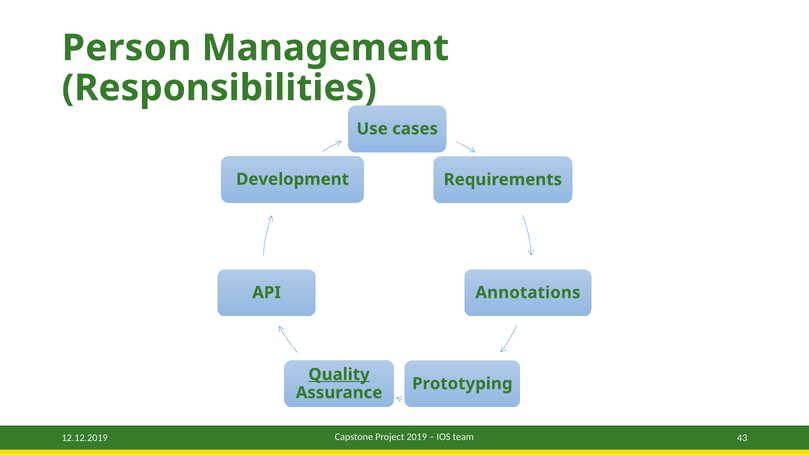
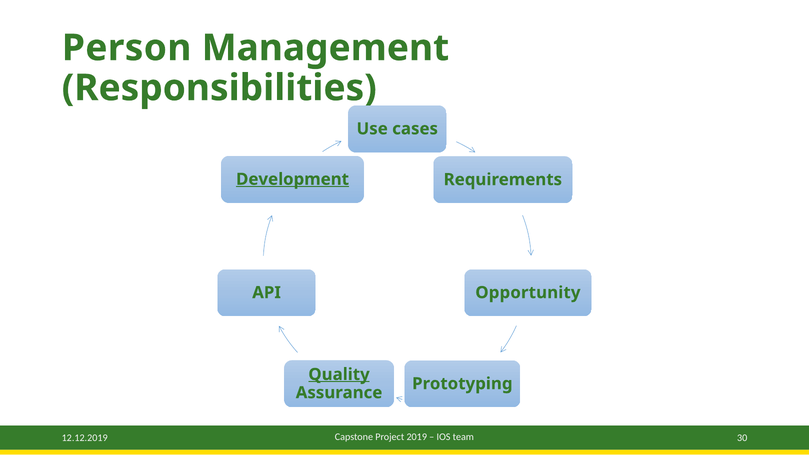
Development underline: none -> present
Annotations: Annotations -> Opportunity
43: 43 -> 30
